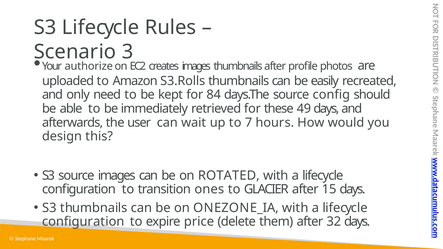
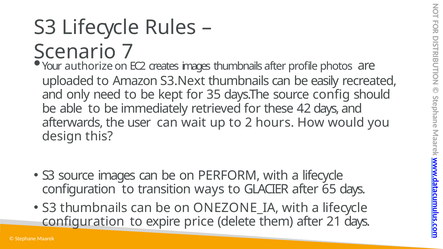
3: 3 -> 7
S3.Rolls: S3.Rolls -> S3.Next
84: 84 -> 35
49: 49 -> 42
7: 7 -> 2
ROTATED: ROTATED -> PERFORM
ones: ones -> ways
15: 15 -> 65
32: 32 -> 21
